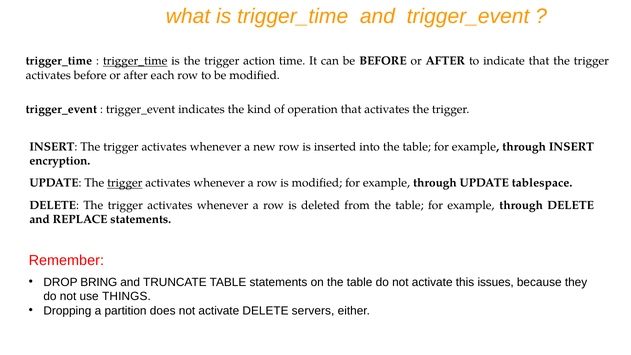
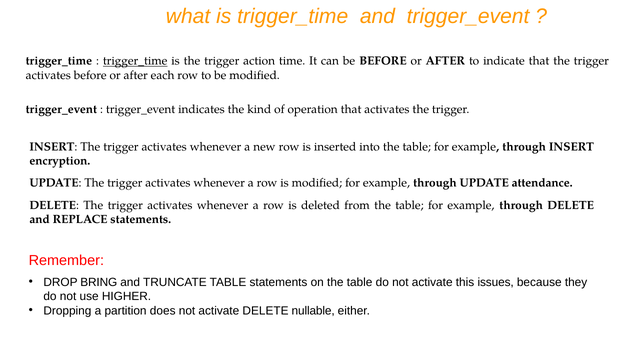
trigger at (125, 183) underline: present -> none
tablespace: tablespace -> attendance
THINGS: THINGS -> HIGHER
servers: servers -> nullable
